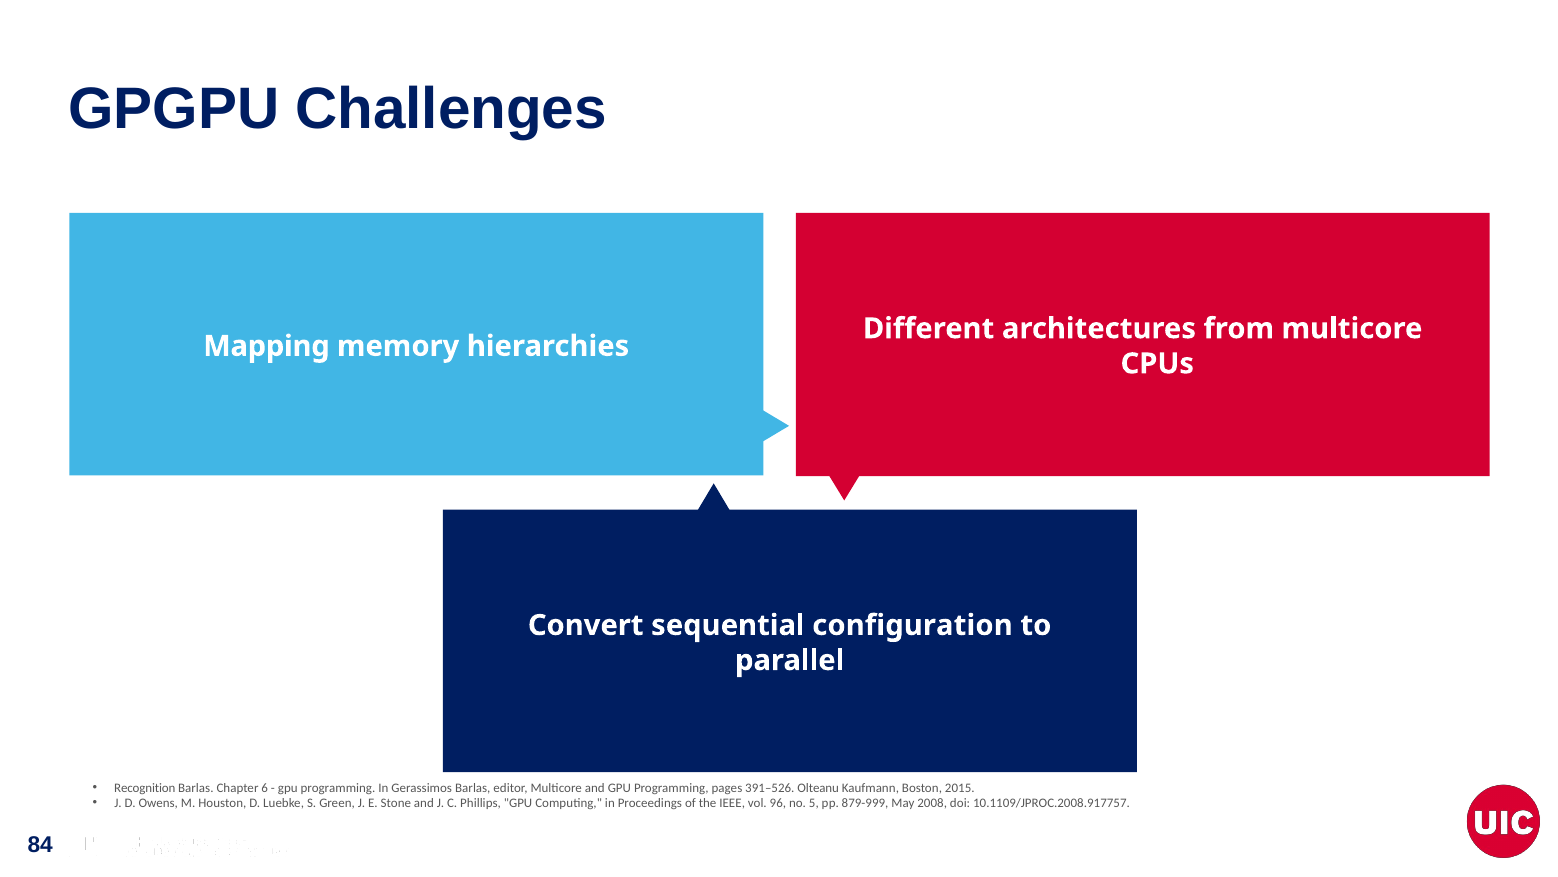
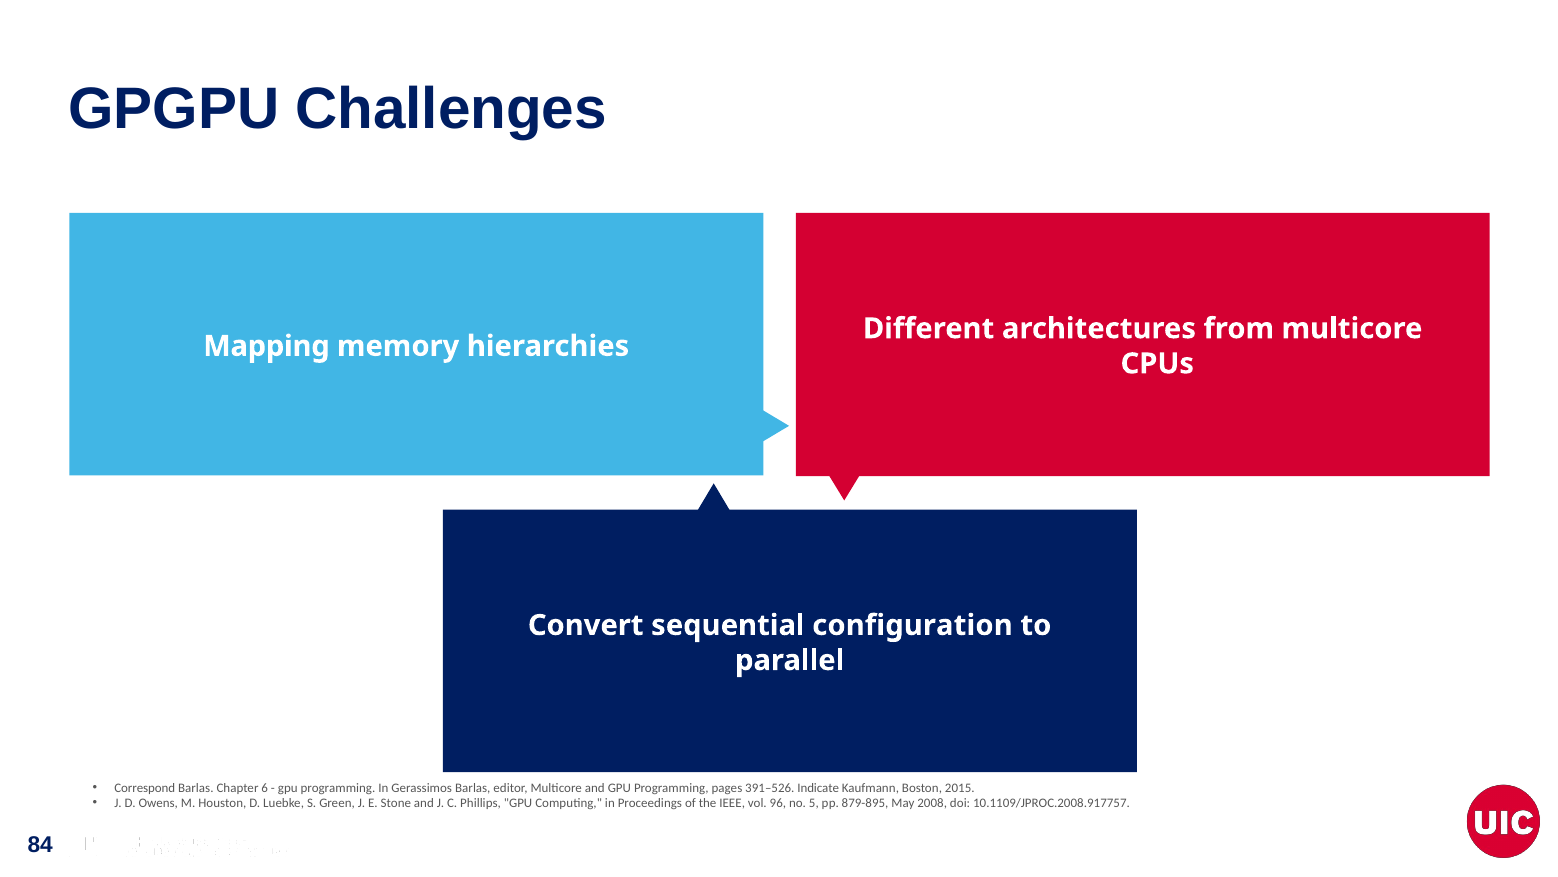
Recognition: Recognition -> Correspond
Olteanu: Olteanu -> Indicate
879-999: 879-999 -> 879-895
